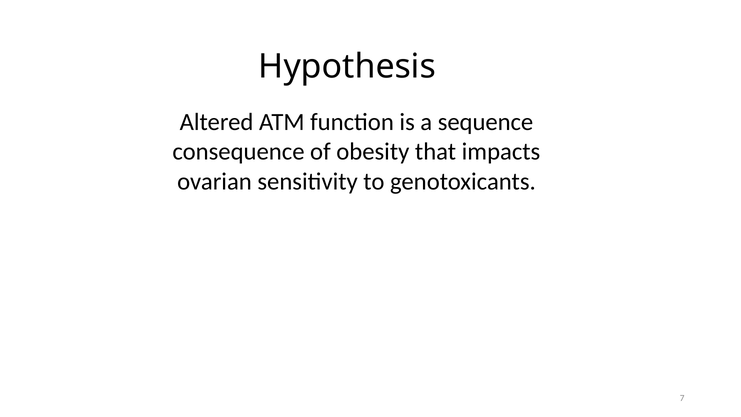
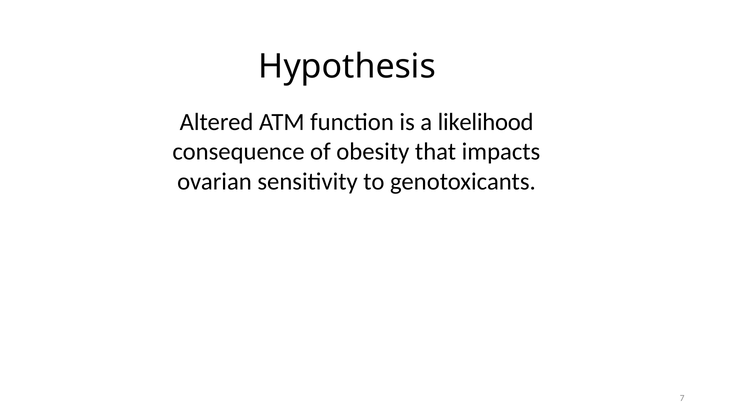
sequence: sequence -> likelihood
